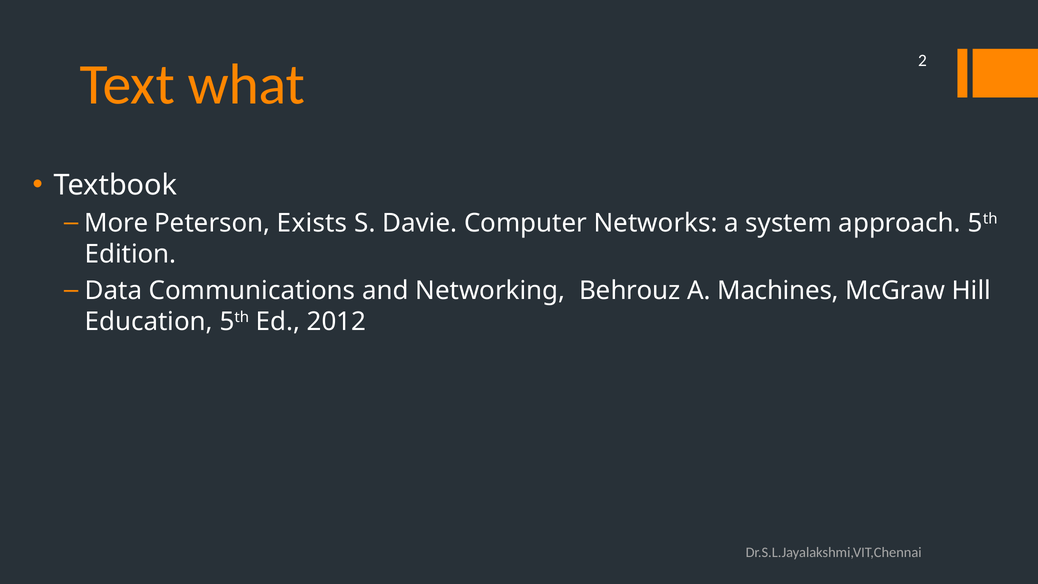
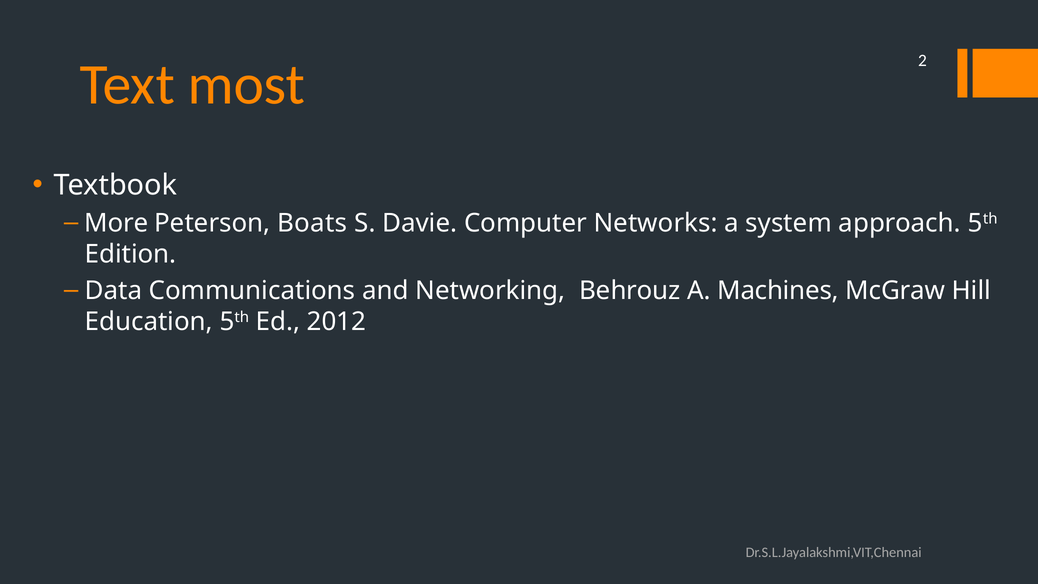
what: what -> most
Exists: Exists -> Boats
